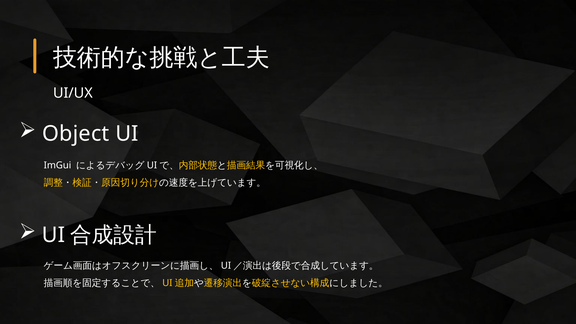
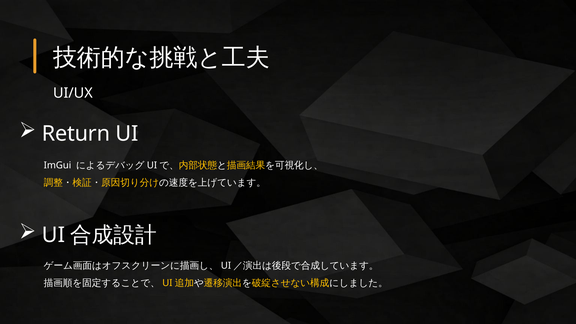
Object: Object -> Return
